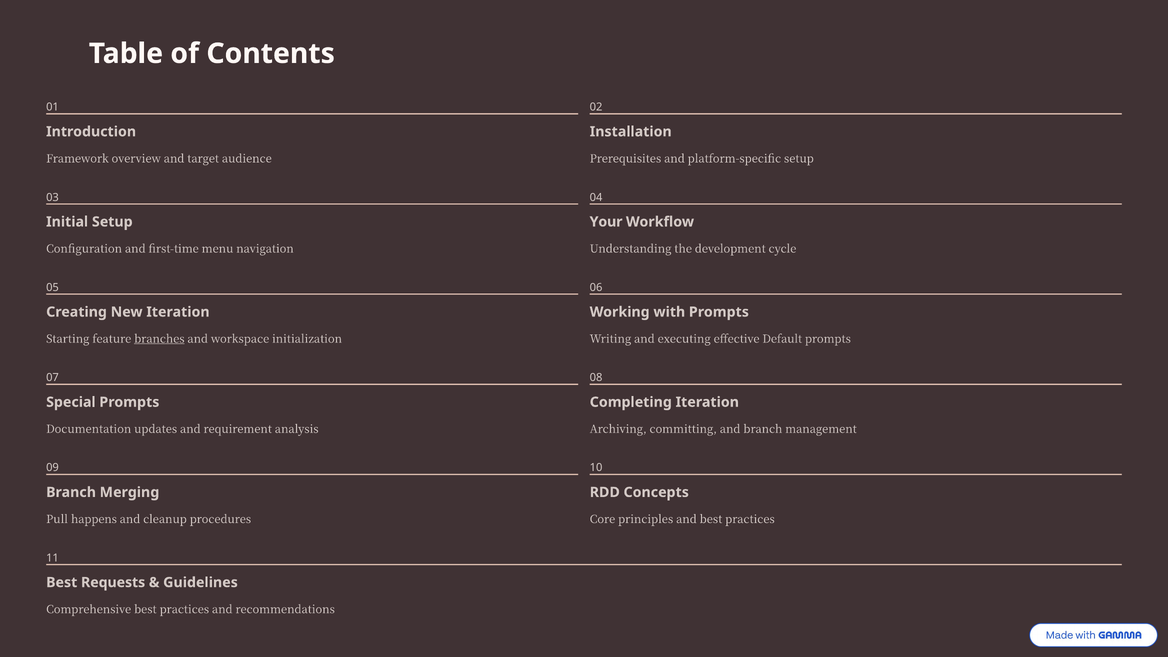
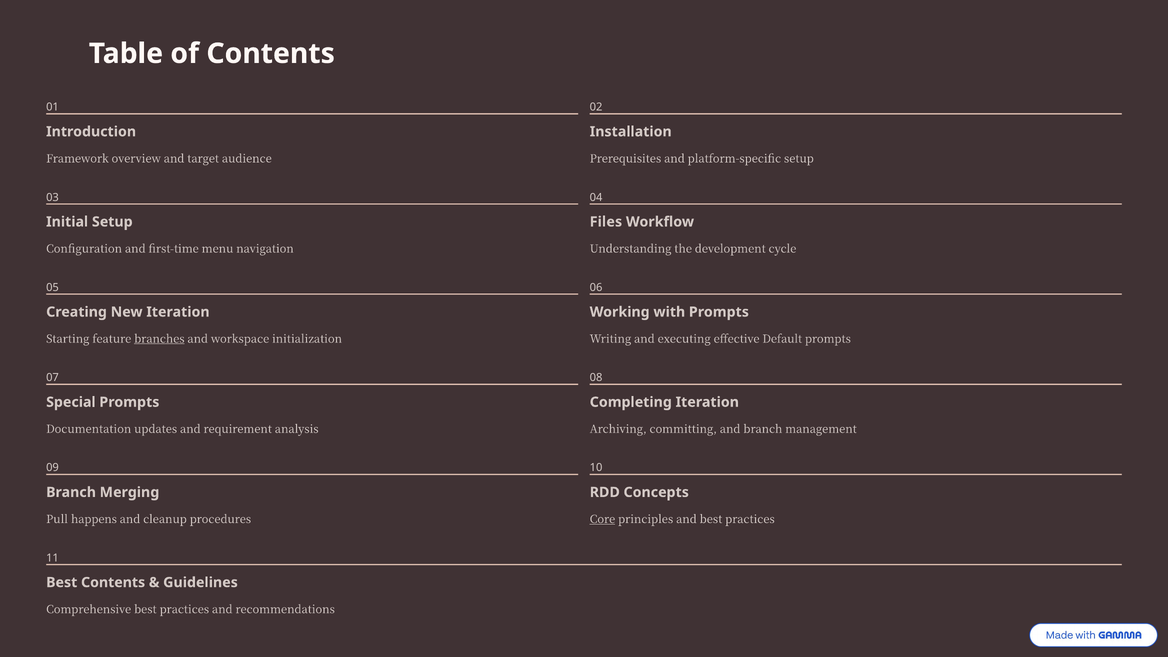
Your: Your -> Files
Core underline: none -> present
Best Requests: Requests -> Contents
